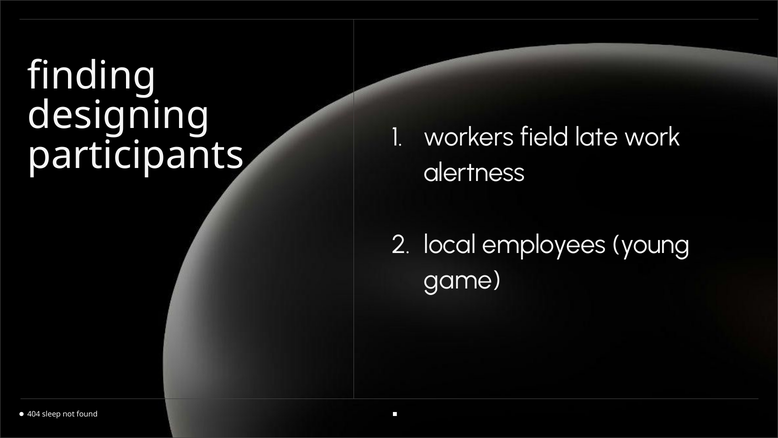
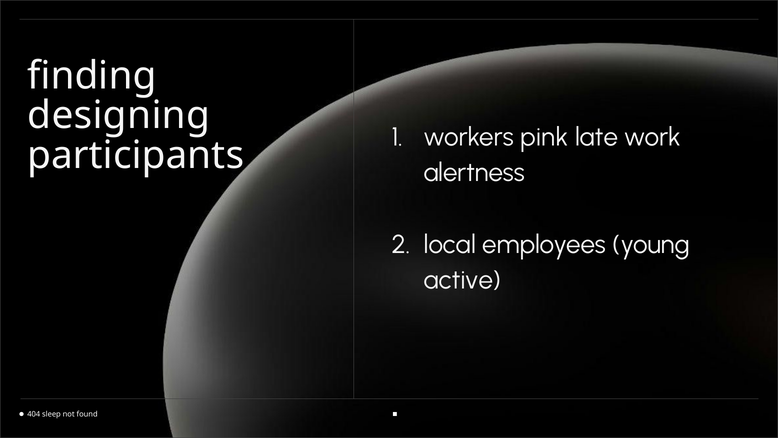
field: field -> pink
game: game -> active
